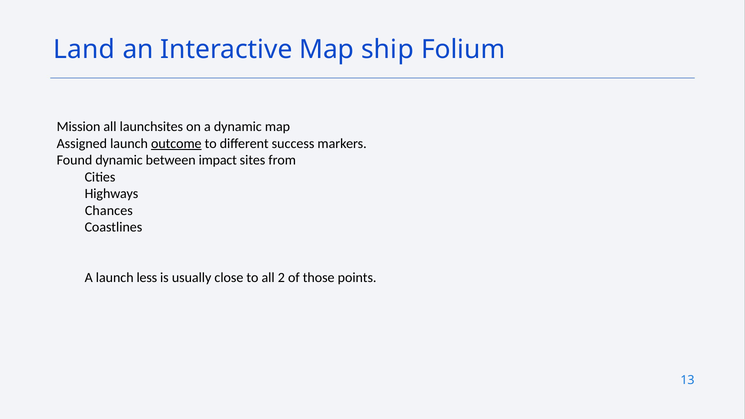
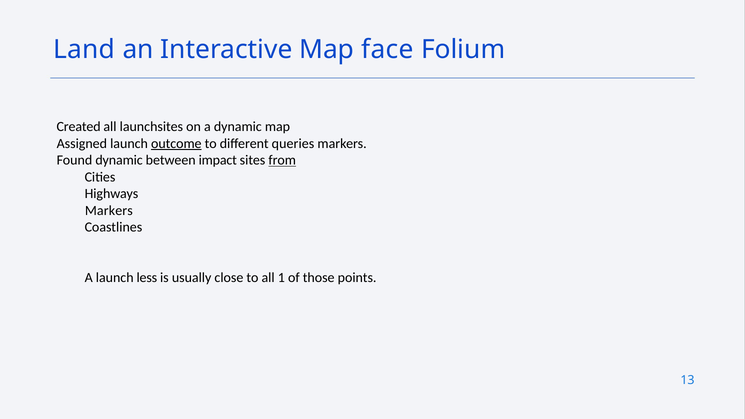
ship: ship -> face
Mission: Mission -> Created
success: success -> queries
from underline: none -> present
Chances at (109, 210): Chances -> Markers
2: 2 -> 1
